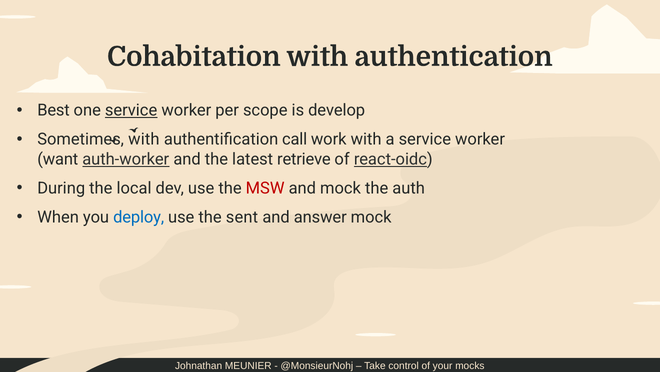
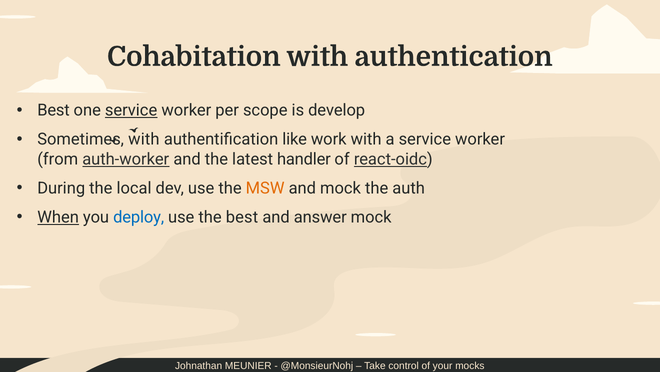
call: call -> like
want: want -> from
retrieve: retrieve -> handler
MSW colour: red -> orange
When underline: none -> present
the sent: sent -> best
